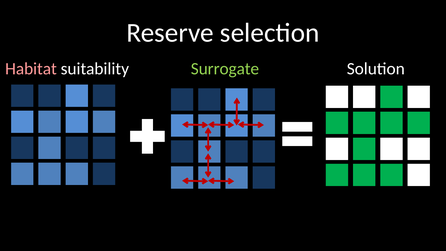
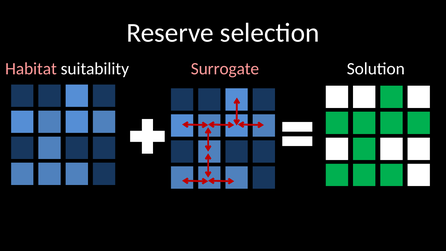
Surrogate colour: light green -> pink
